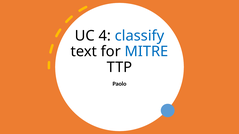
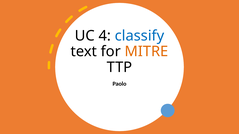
MITRE colour: blue -> orange
